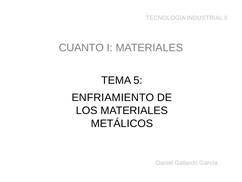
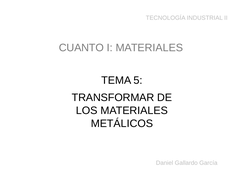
ENFRIAMIENTO: ENFRIAMIENTO -> TRANSFORMAR
